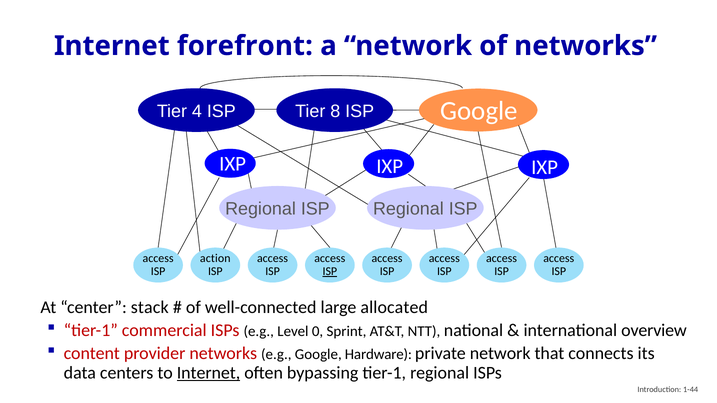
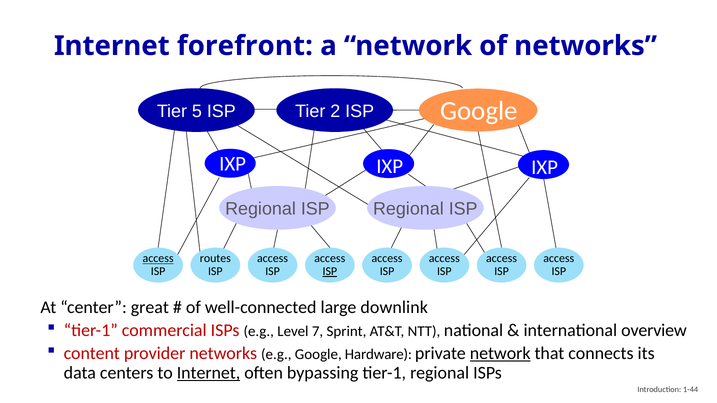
4: 4 -> 5
8: 8 -> 2
access at (158, 259) underline: none -> present
action: action -> routes
stack: stack -> great
allocated: allocated -> downlink
0: 0 -> 7
network at (500, 354) underline: none -> present
